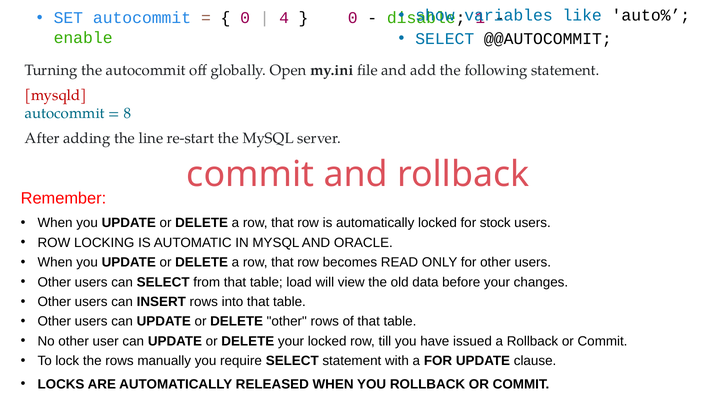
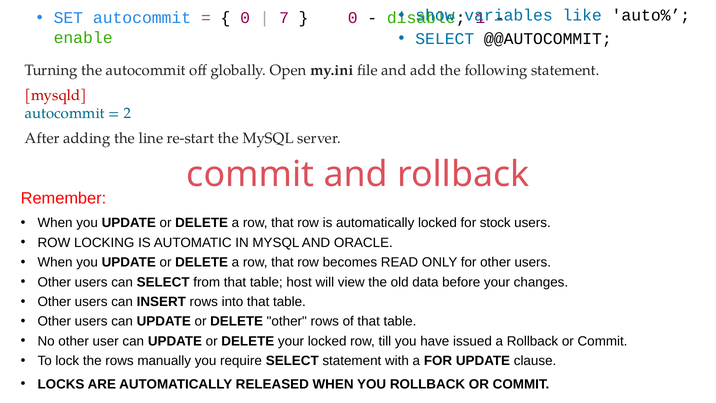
4: 4 -> 7
8: 8 -> 2
load: load -> host
